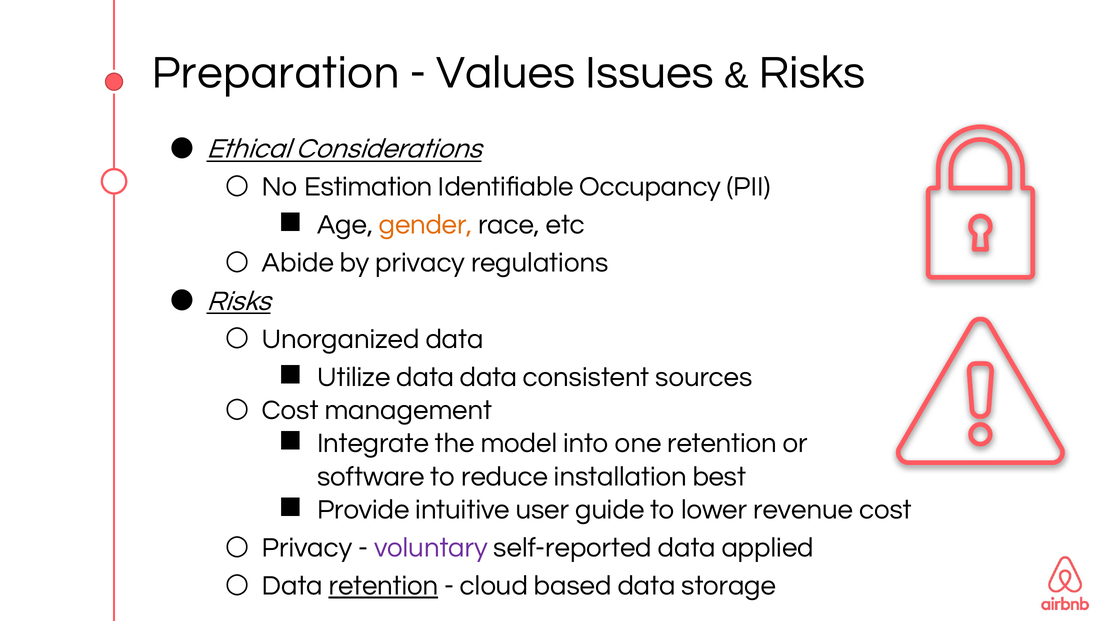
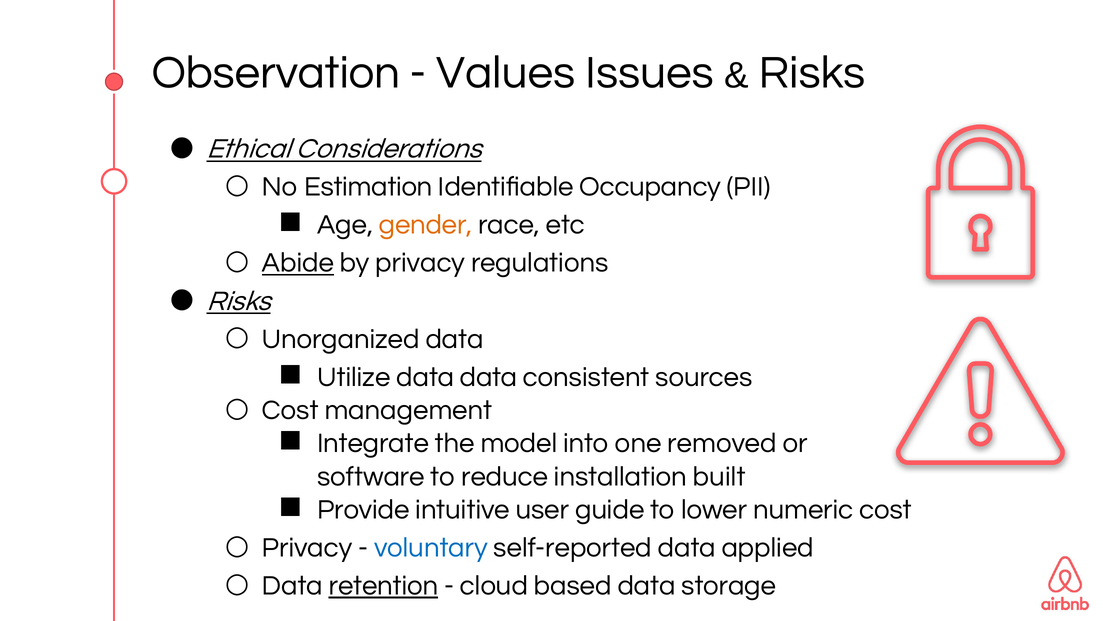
Preparation: Preparation -> Observation
Abide underline: none -> present
one retention: retention -> removed
best: best -> built
revenue: revenue -> numeric
voluntary colour: purple -> blue
